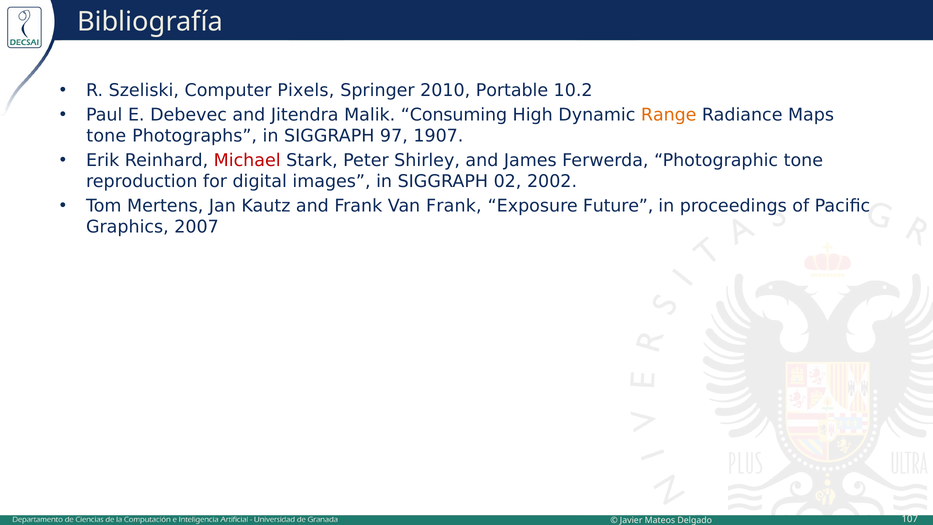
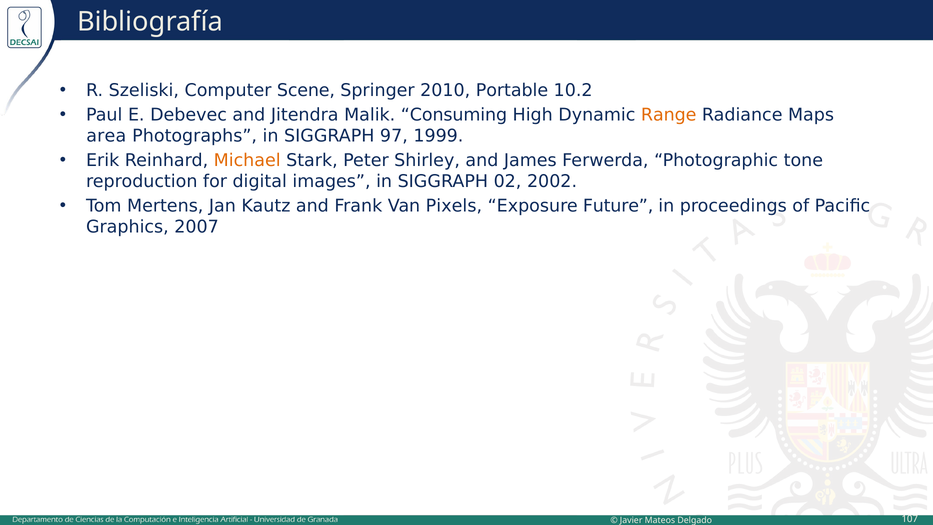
Pixels: Pixels -> Scene
tone at (106, 136): tone -> area
1907: 1907 -> 1999
Michael colour: red -> orange
Van Frank: Frank -> Pixels
